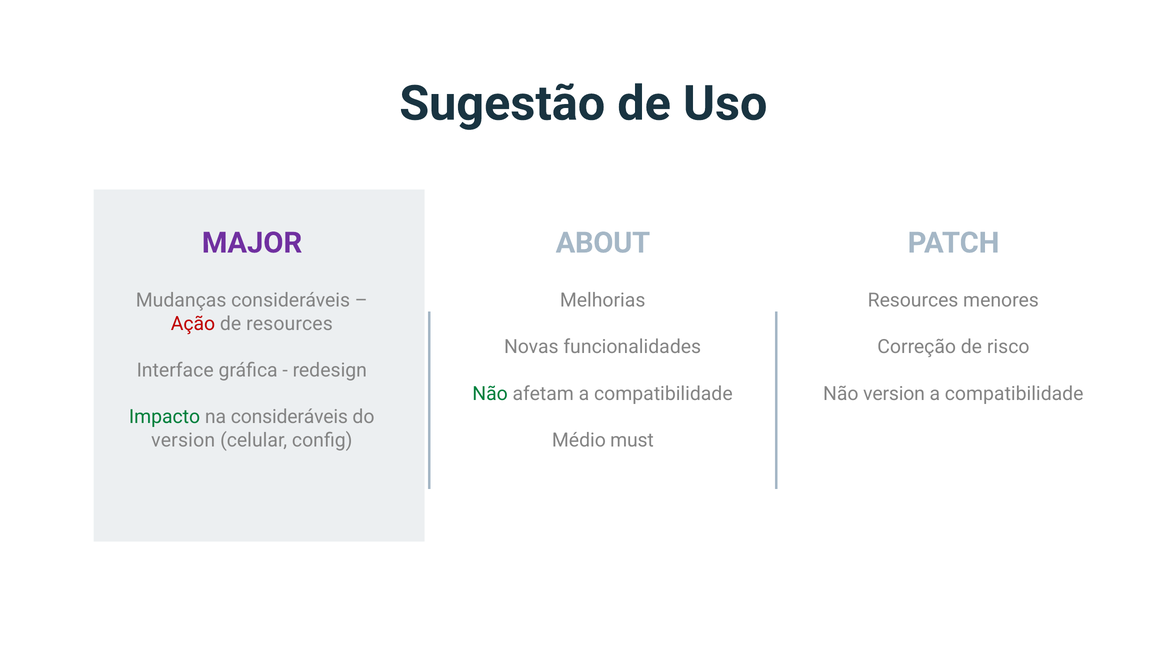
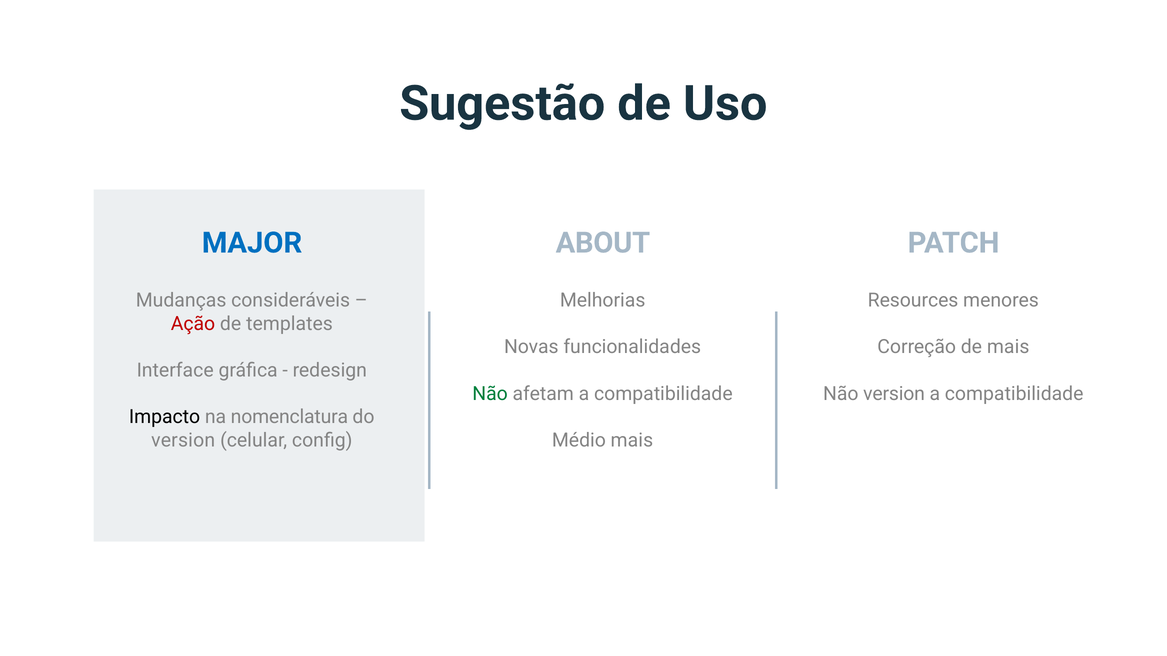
MAJOR colour: purple -> blue
de resources: resources -> templates
de risco: risco -> mais
Impacto colour: green -> black
na consideráveis: consideráveis -> nomenclatura
Médio must: must -> mais
